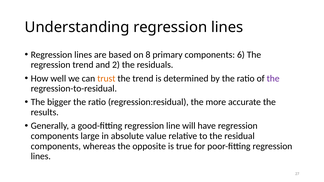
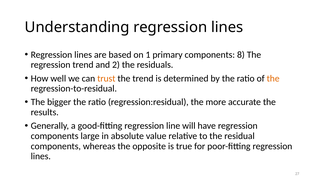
8: 8 -> 1
6: 6 -> 8
the at (273, 79) colour: purple -> orange
